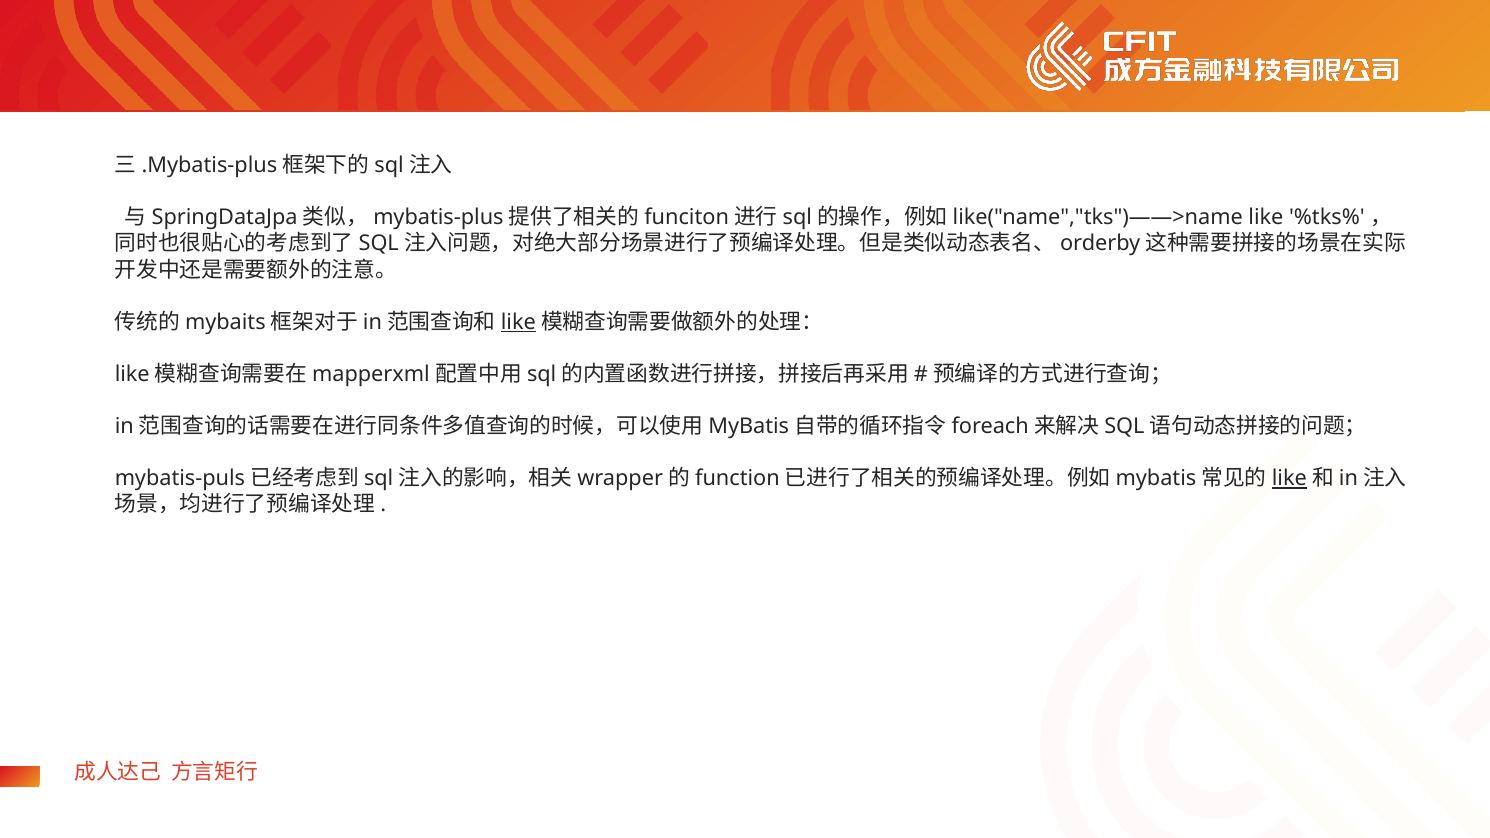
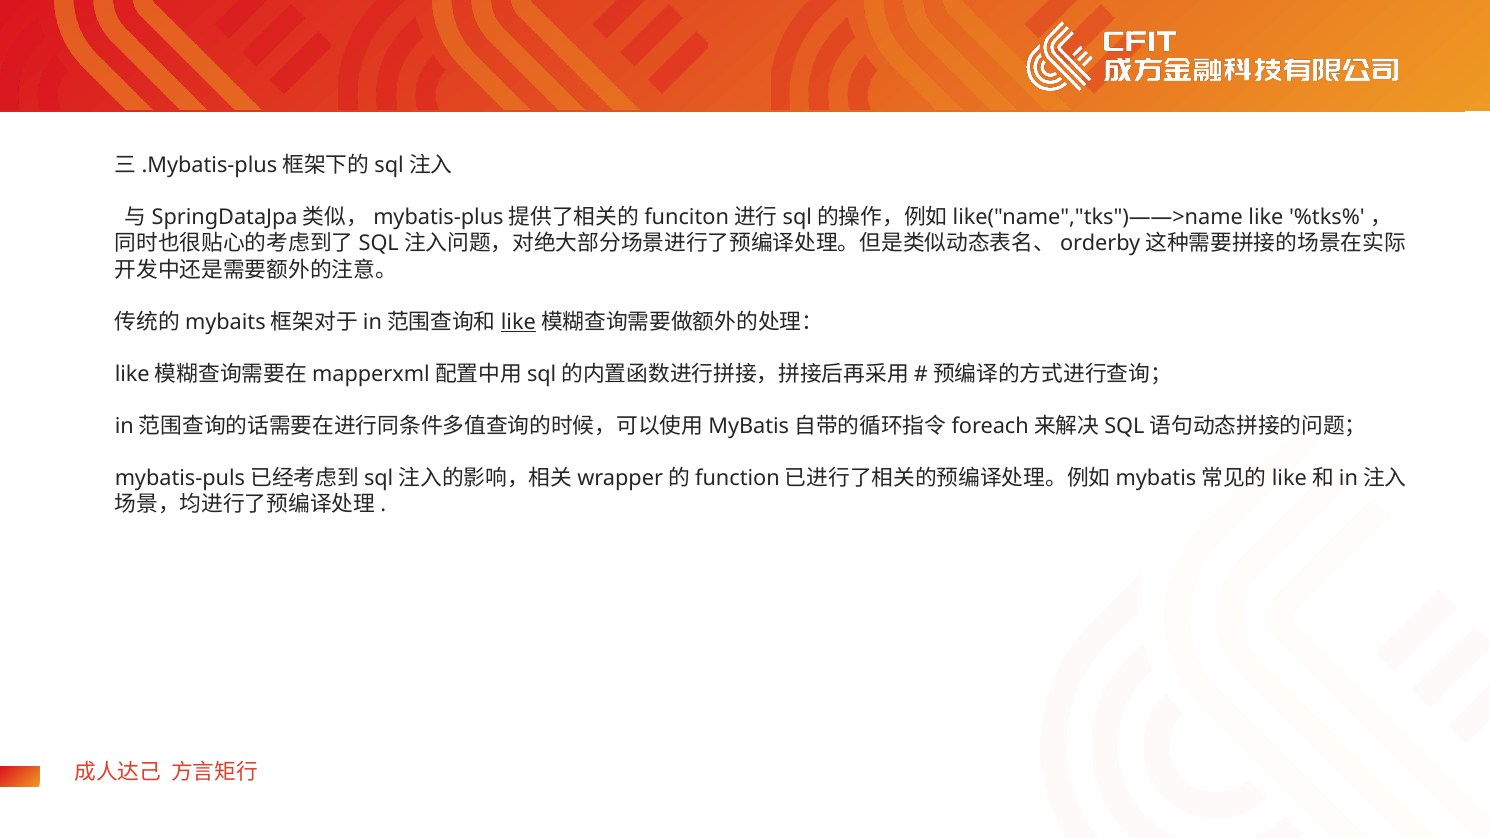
like at (1289, 479) underline: present -> none
